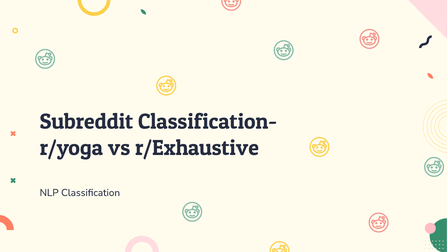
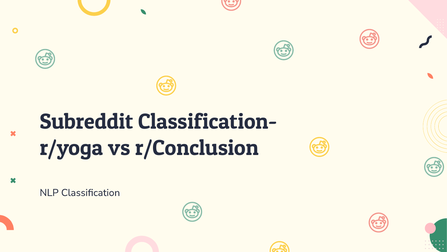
r/Exhaustive: r/Exhaustive -> r/Conclusion
